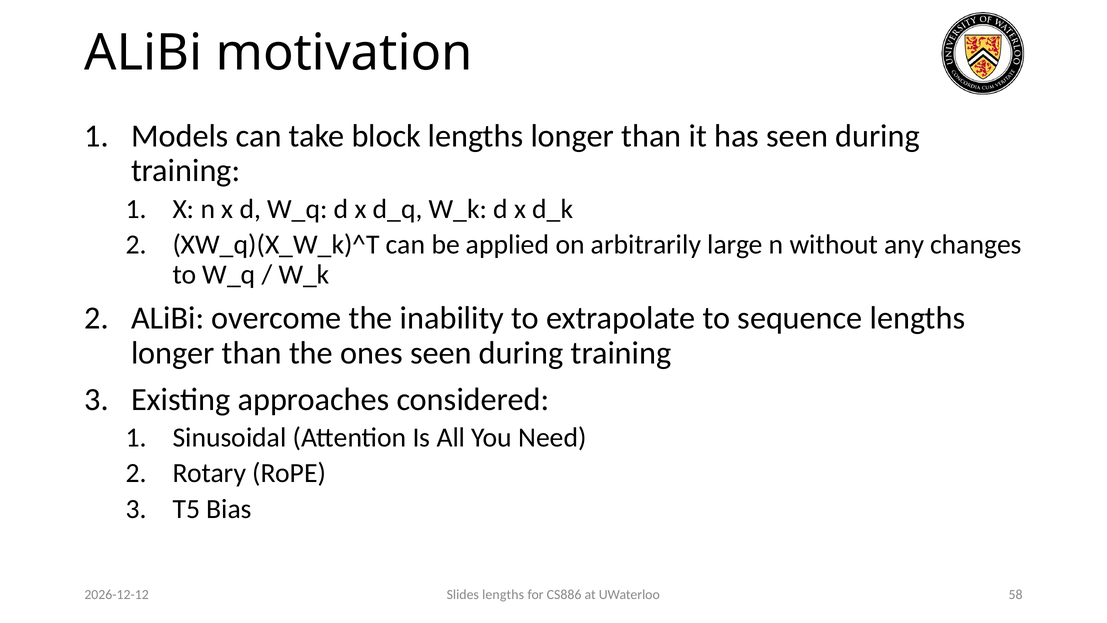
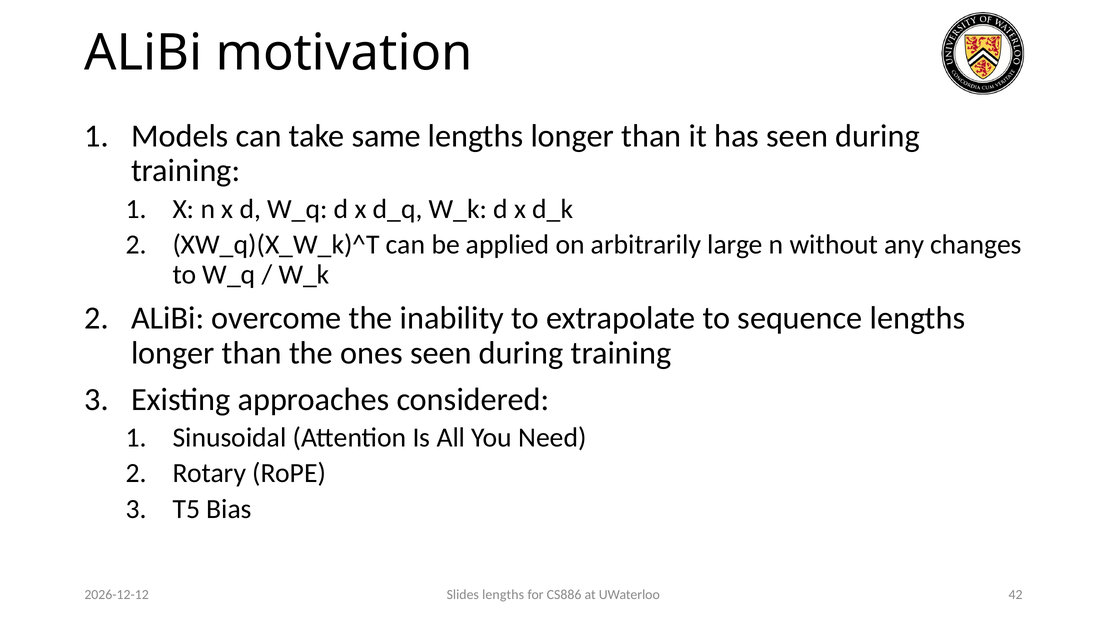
block: block -> same
58: 58 -> 42
